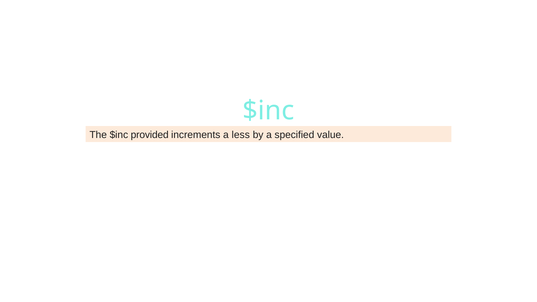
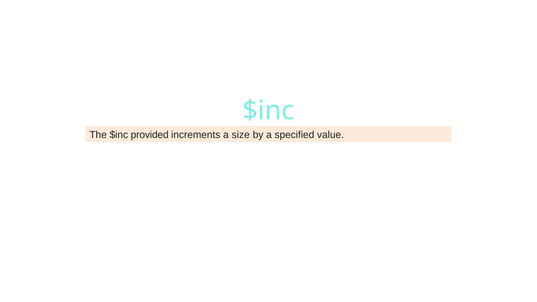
less: less -> size
